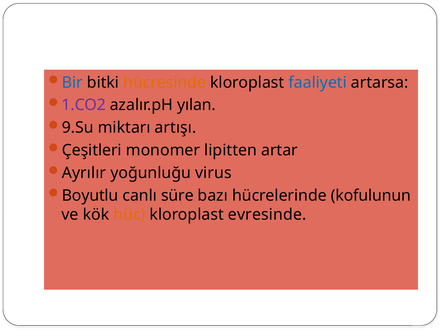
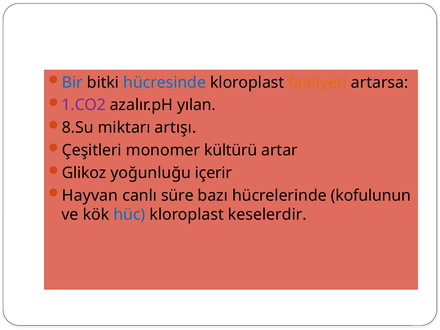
hücresinde colour: orange -> blue
faaliyeti colour: blue -> orange
9.Su: 9.Su -> 8.Su
lipitten: lipitten -> kültürü
Ayrılır: Ayrılır -> Glikoz
virus: virus -> içerir
Boyutlu: Boyutlu -> Hayvan
hüc colour: orange -> blue
evresinde: evresinde -> keselerdir
